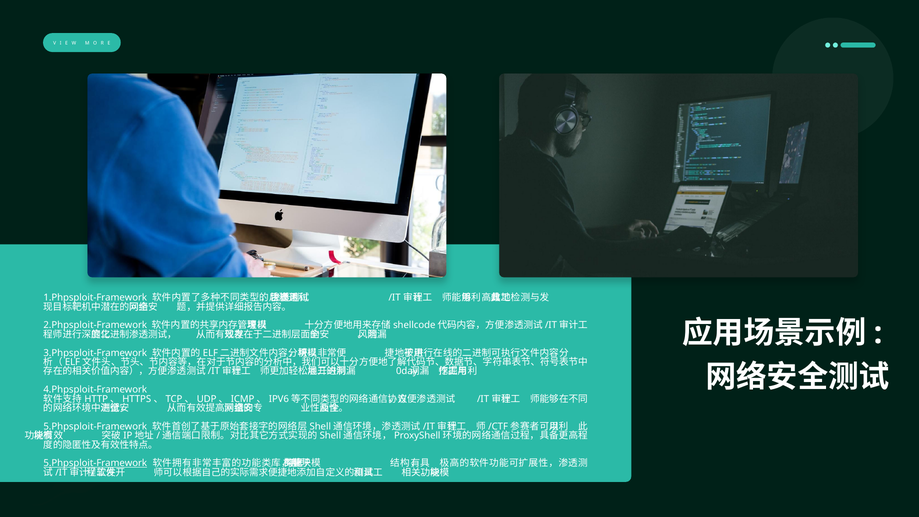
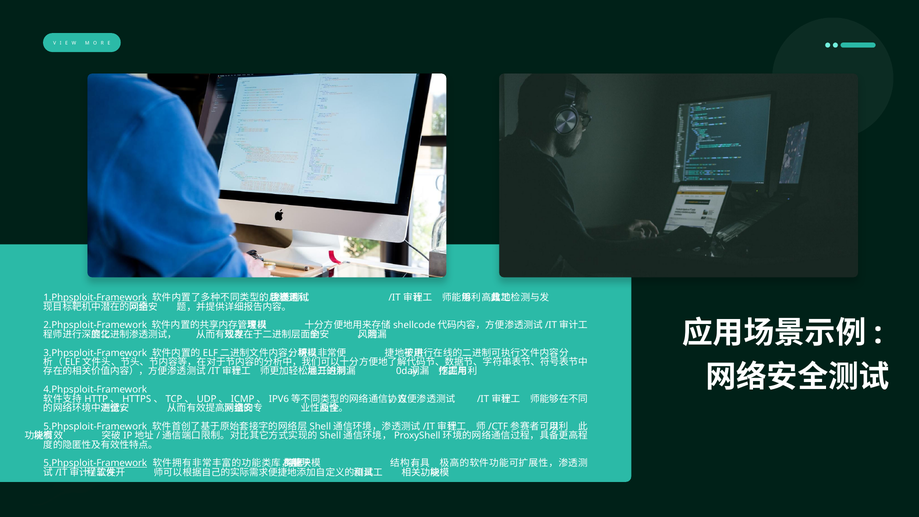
1.Phpsploit-Framework underline: none -> present
